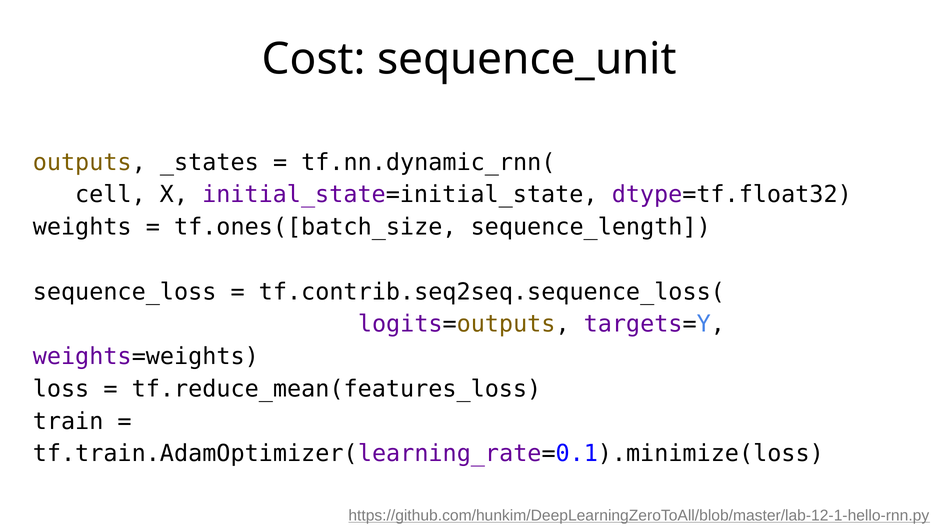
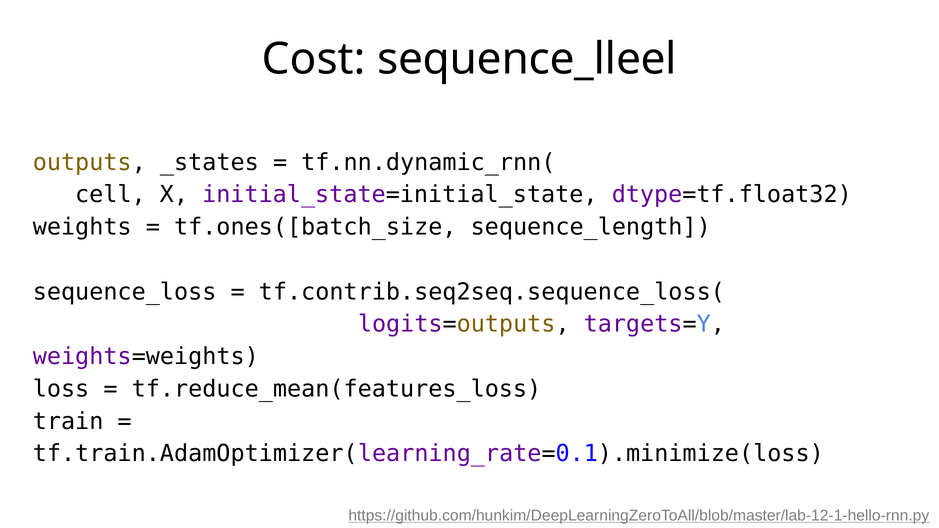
sequence_unit: sequence_unit -> sequence_lleel
